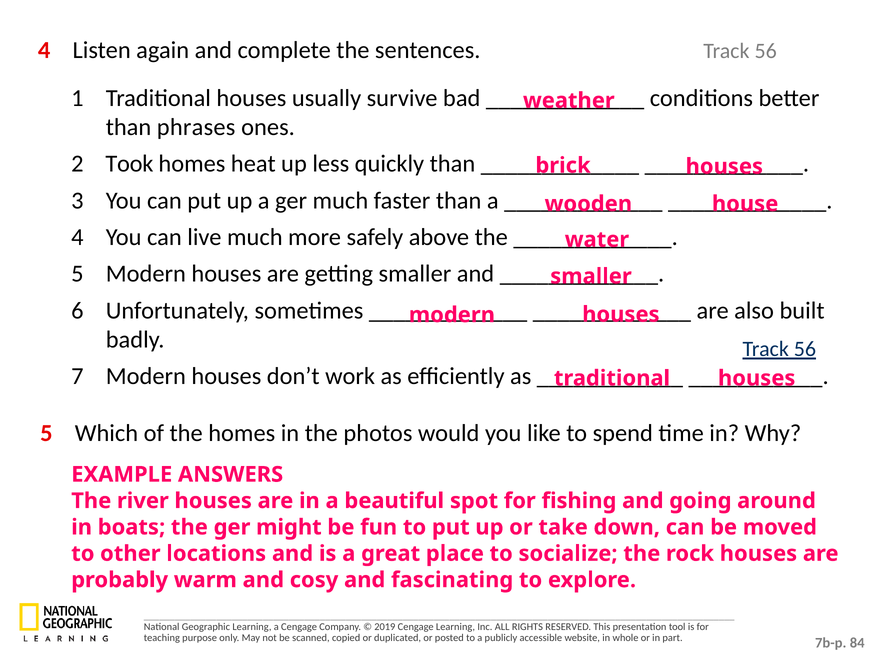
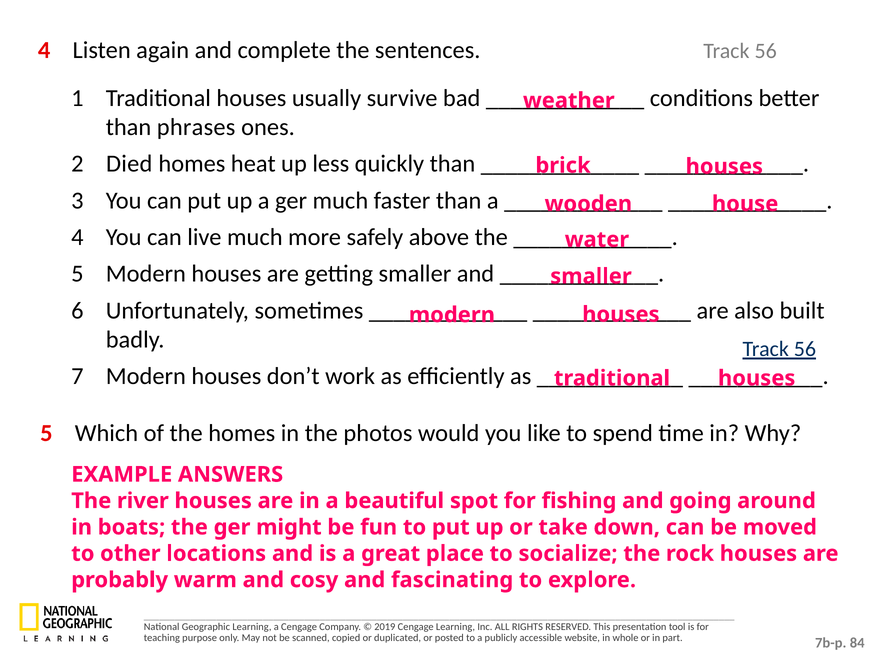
Took: Took -> Died
